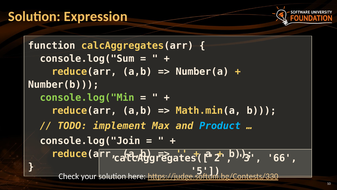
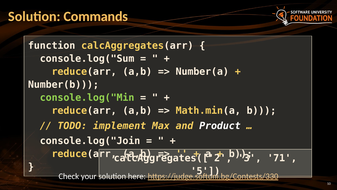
Expression: Expression -> Commands
Product colour: light blue -> white
66: 66 -> 71
